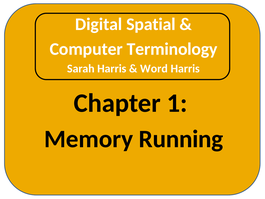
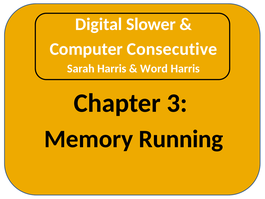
Spatial: Spatial -> Slower
Terminology: Terminology -> Consecutive
1: 1 -> 3
